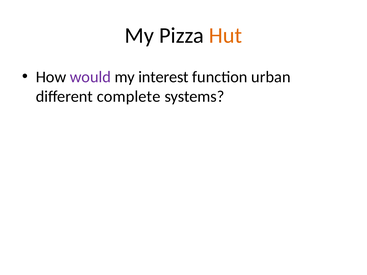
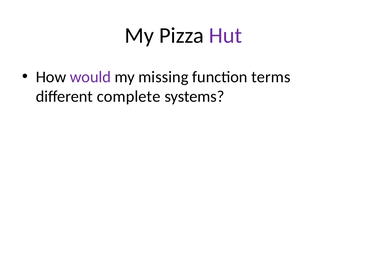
Hut colour: orange -> purple
interest: interest -> missing
urban: urban -> terms
